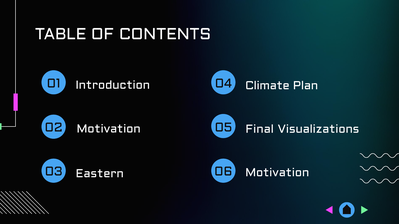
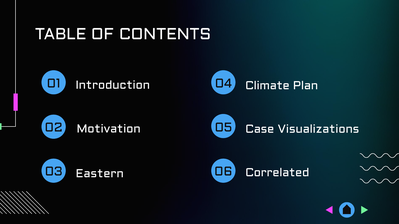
Final: Final -> Case
06 Motivation: Motivation -> Correlated
